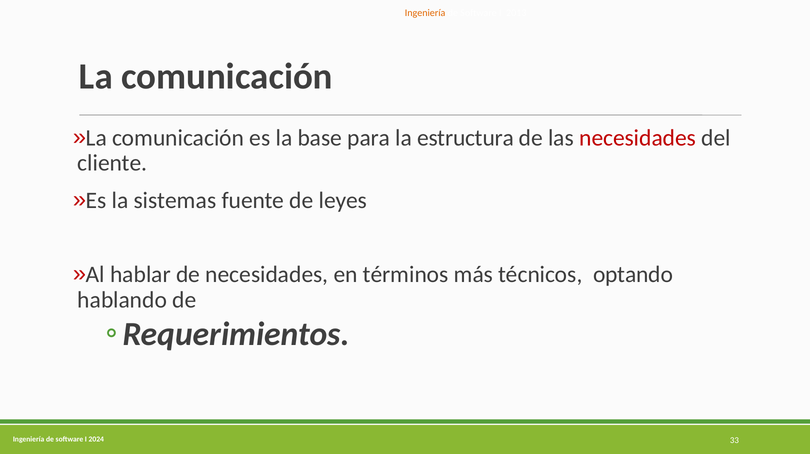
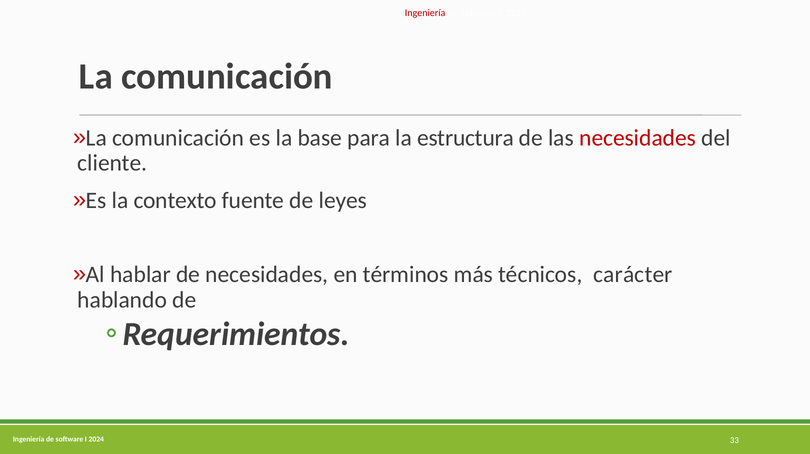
Ingeniería at (425, 13) colour: orange -> red
sistemas: sistemas -> contexto
optando: optando -> carácter
